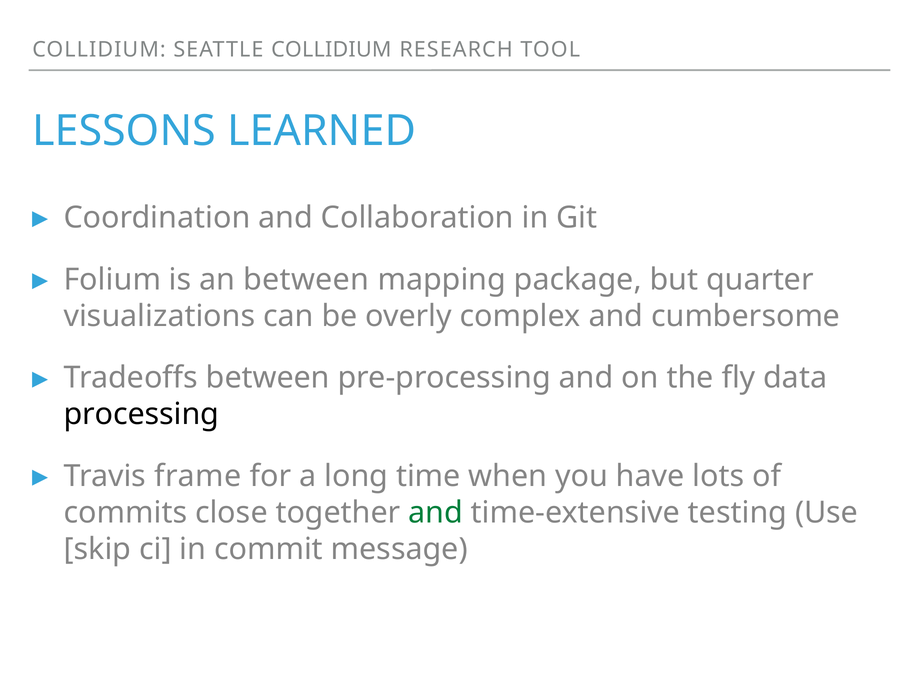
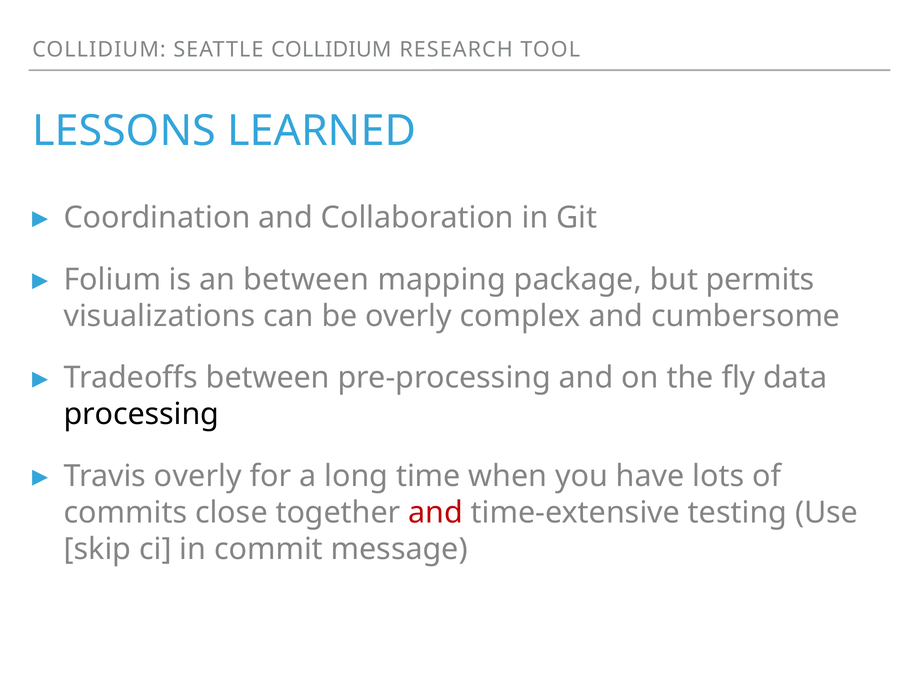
quarter: quarter -> permits
Travis frame: frame -> overly
and at (436, 513) colour: green -> red
